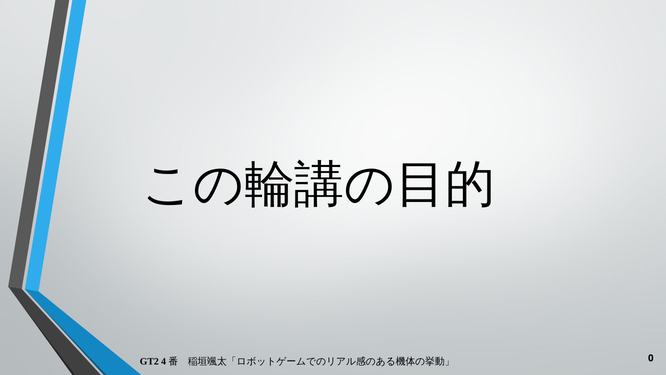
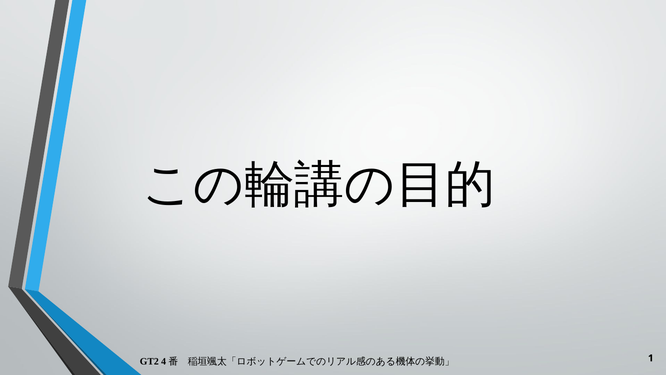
0: 0 -> 1
